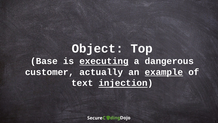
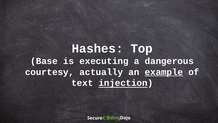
Object: Object -> Hashes
executing underline: present -> none
customer: customer -> courtesy
